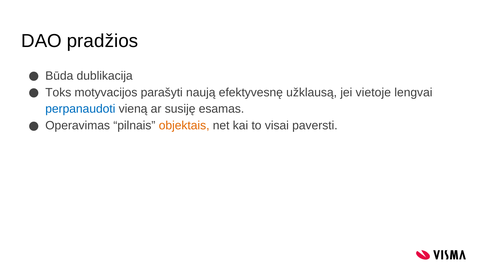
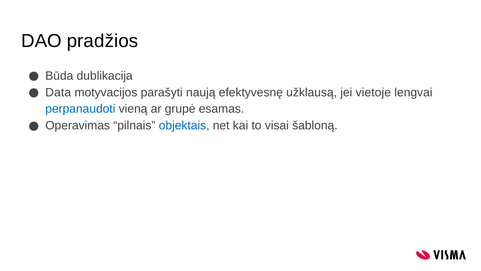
Toks: Toks -> Data
susiję: susiję -> grupė
objektais colour: orange -> blue
paversti: paversti -> šabloną
